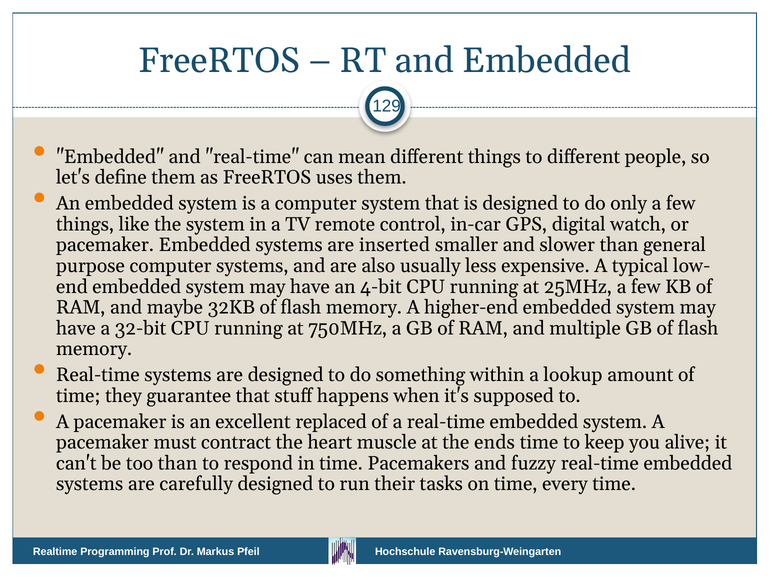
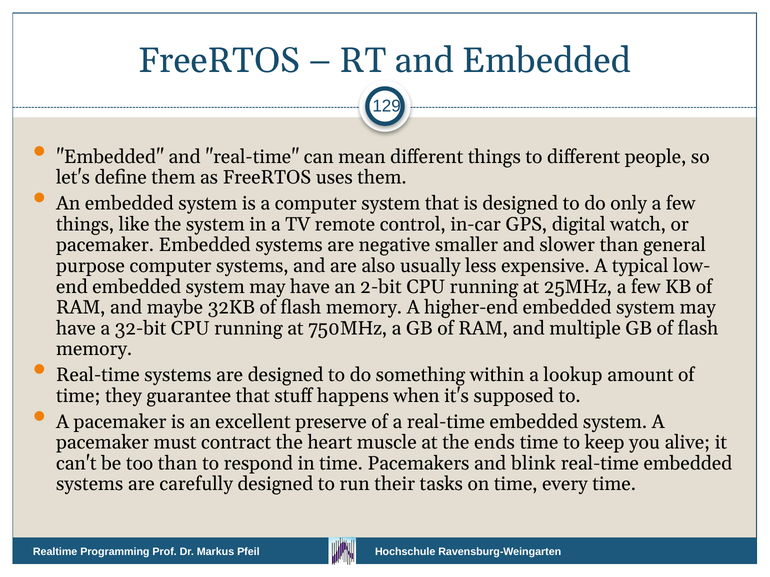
inserted: inserted -> negative
4-bit: 4-bit -> 2-bit
replaced: replaced -> preserve
fuzzy: fuzzy -> blink
